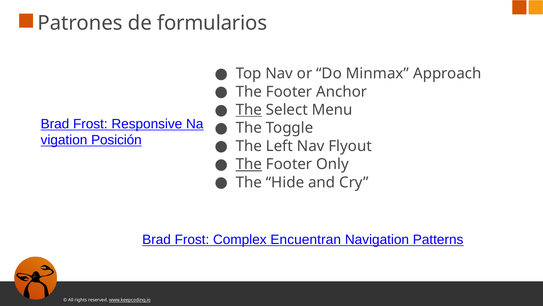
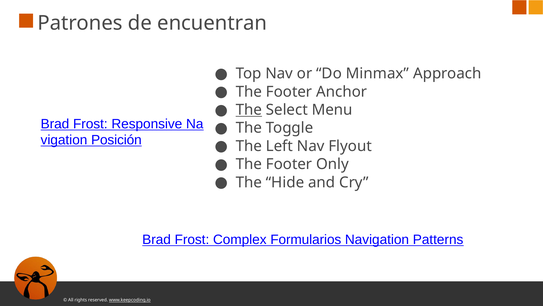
formularios: formularios -> encuentran
The at (249, 164) underline: present -> none
Encuentran: Encuentran -> Formularios
